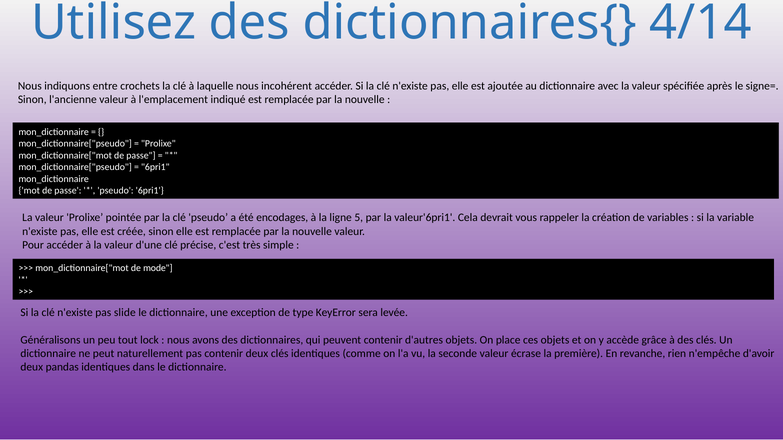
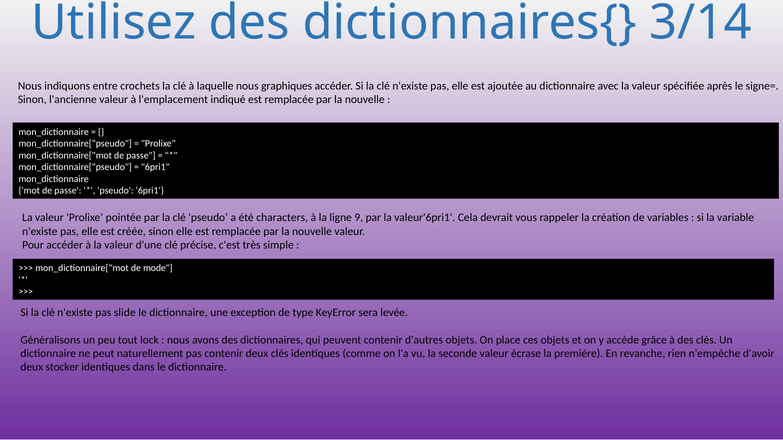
4/14: 4/14 -> 3/14
incohérent: incohérent -> graphiques
encodages: encodages -> characters
5: 5 -> 9
pandas: pandas -> stocker
